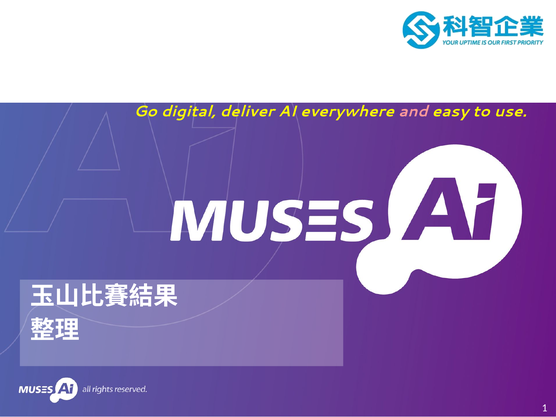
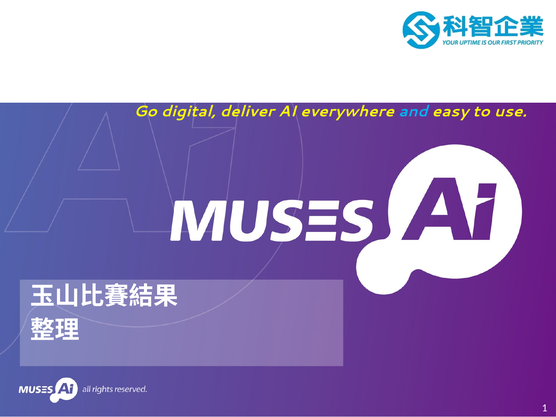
and colour: pink -> light blue
